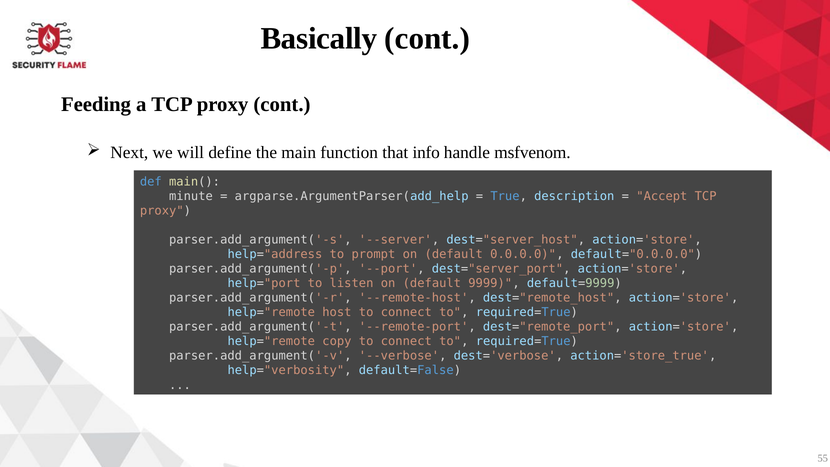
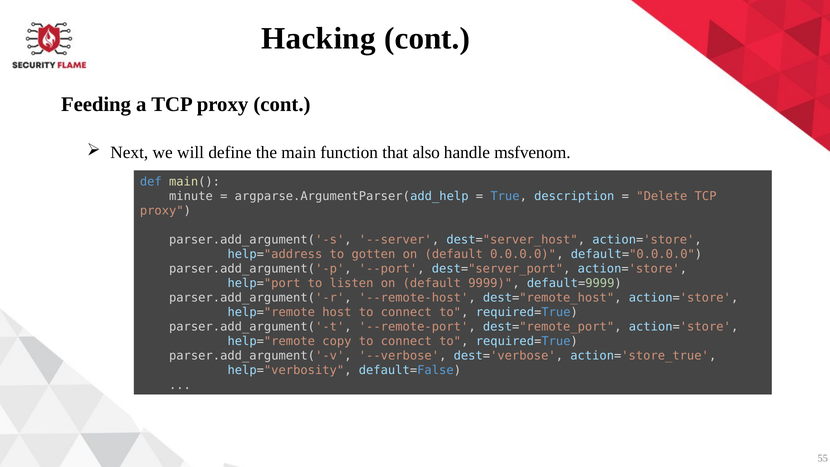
Basically: Basically -> Hacking
info: info -> also
Accept: Accept -> Delete
prompt: prompt -> gotten
